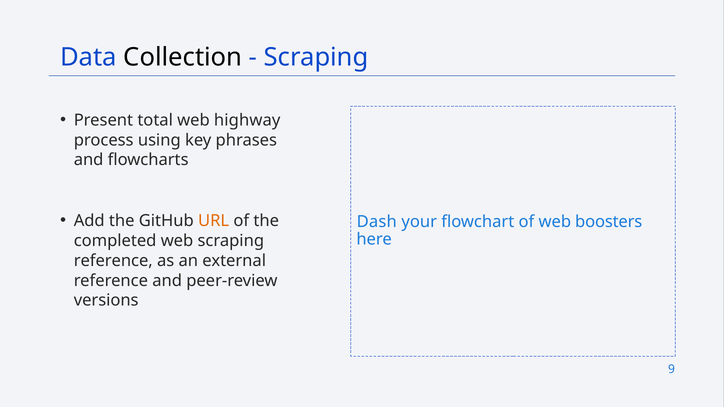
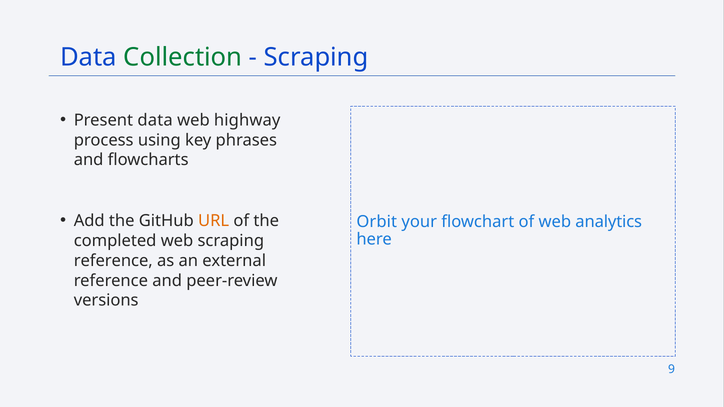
Collection colour: black -> green
Present total: total -> data
Dash: Dash -> Orbit
boosters: boosters -> analytics
